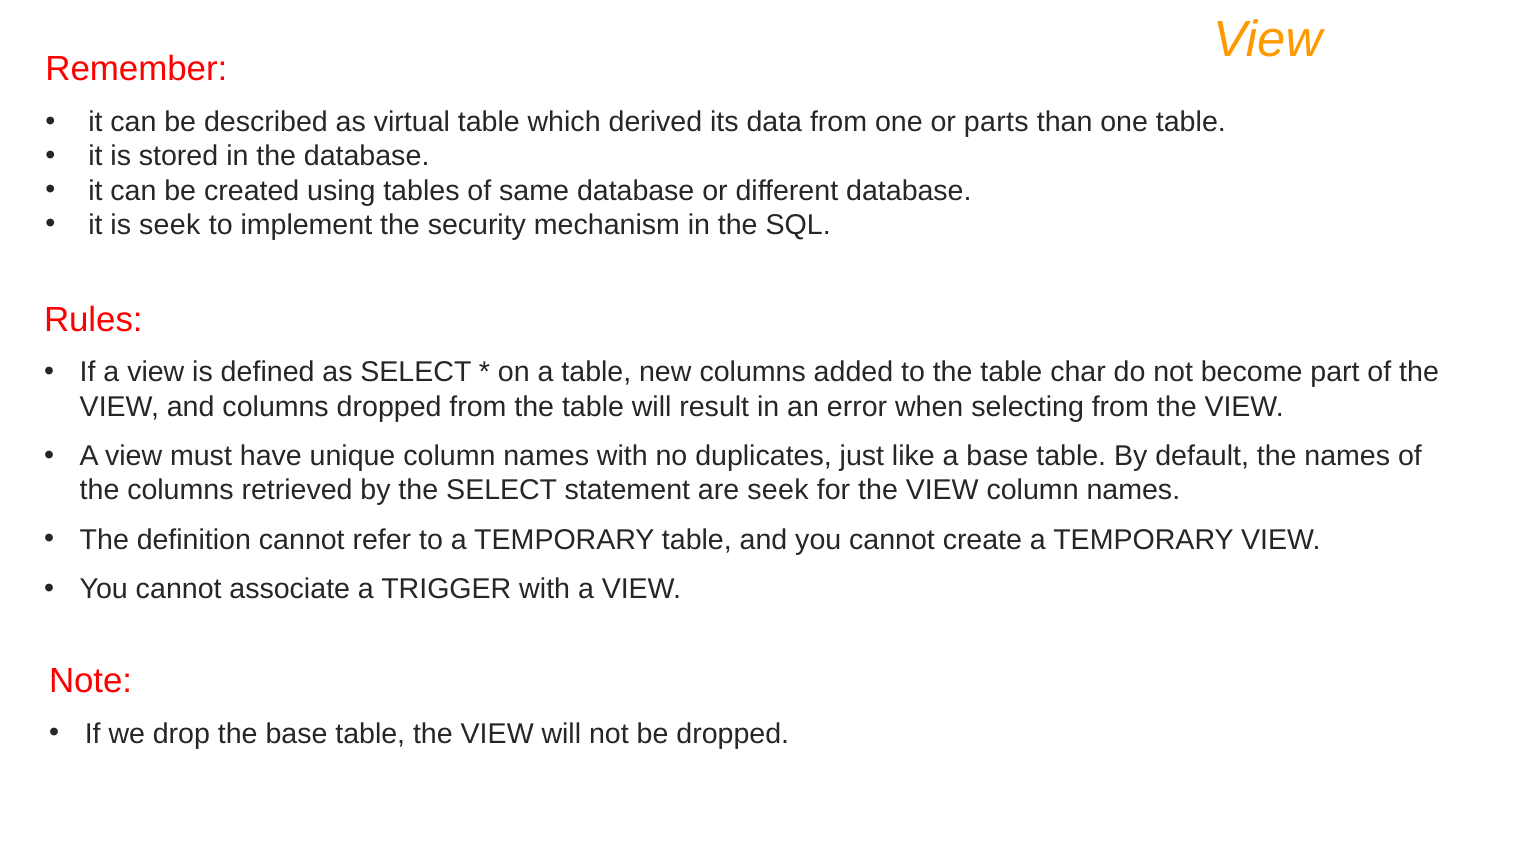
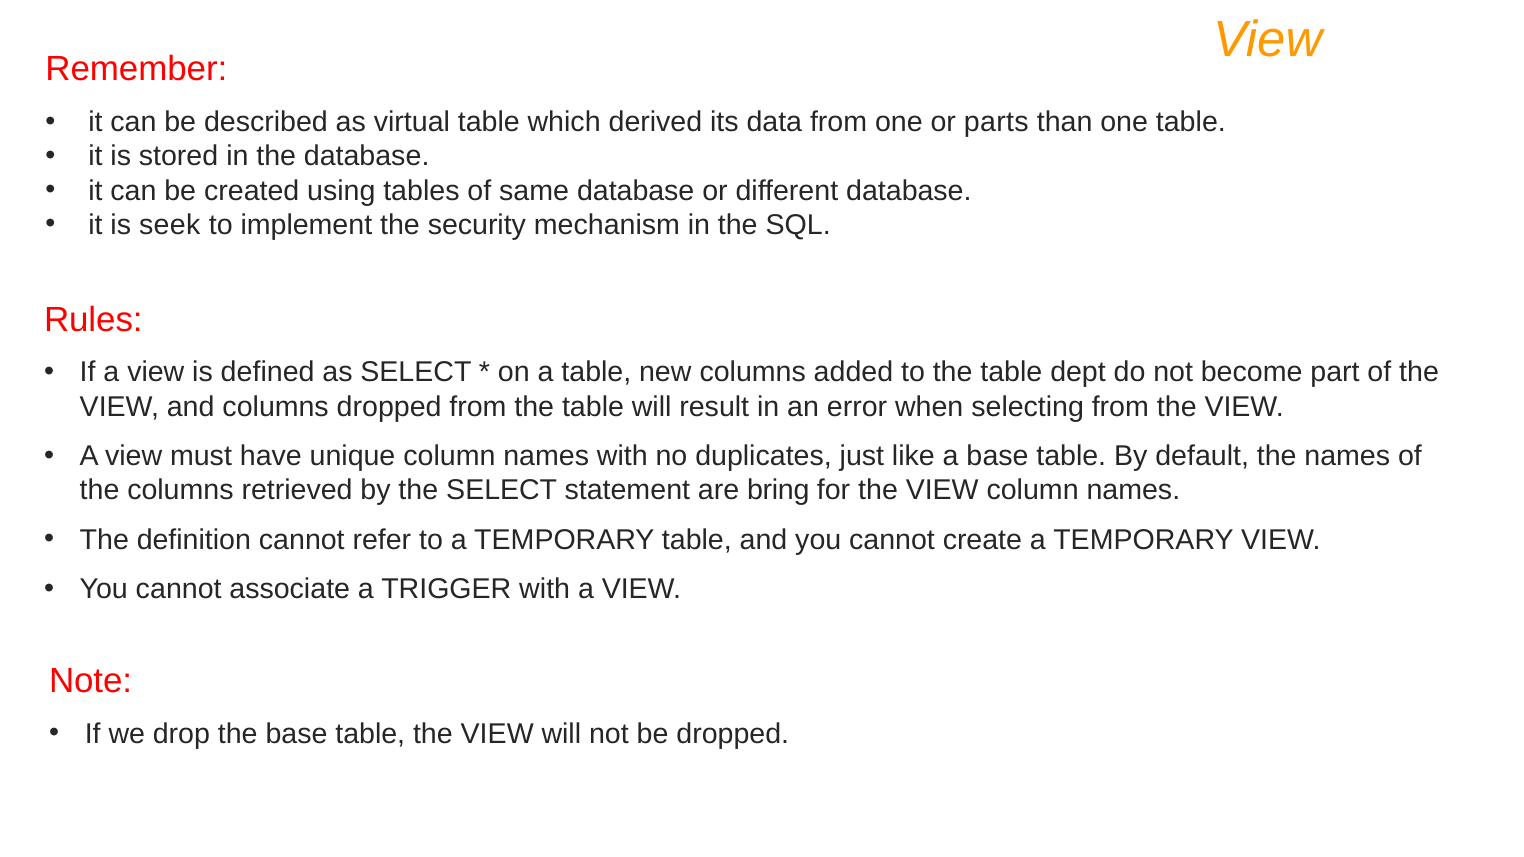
char: char -> dept
are seek: seek -> bring
